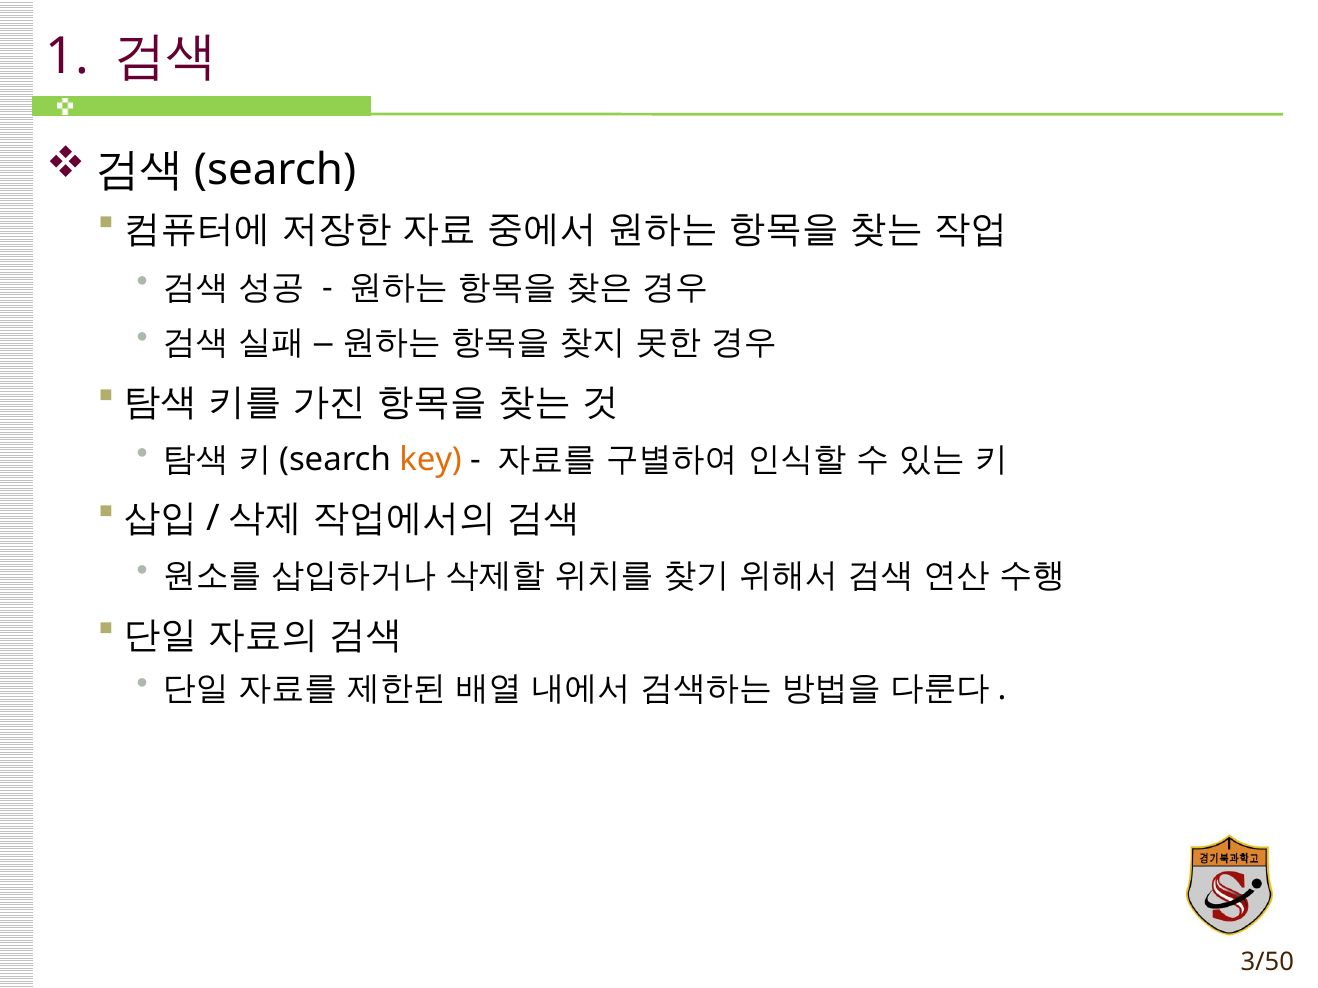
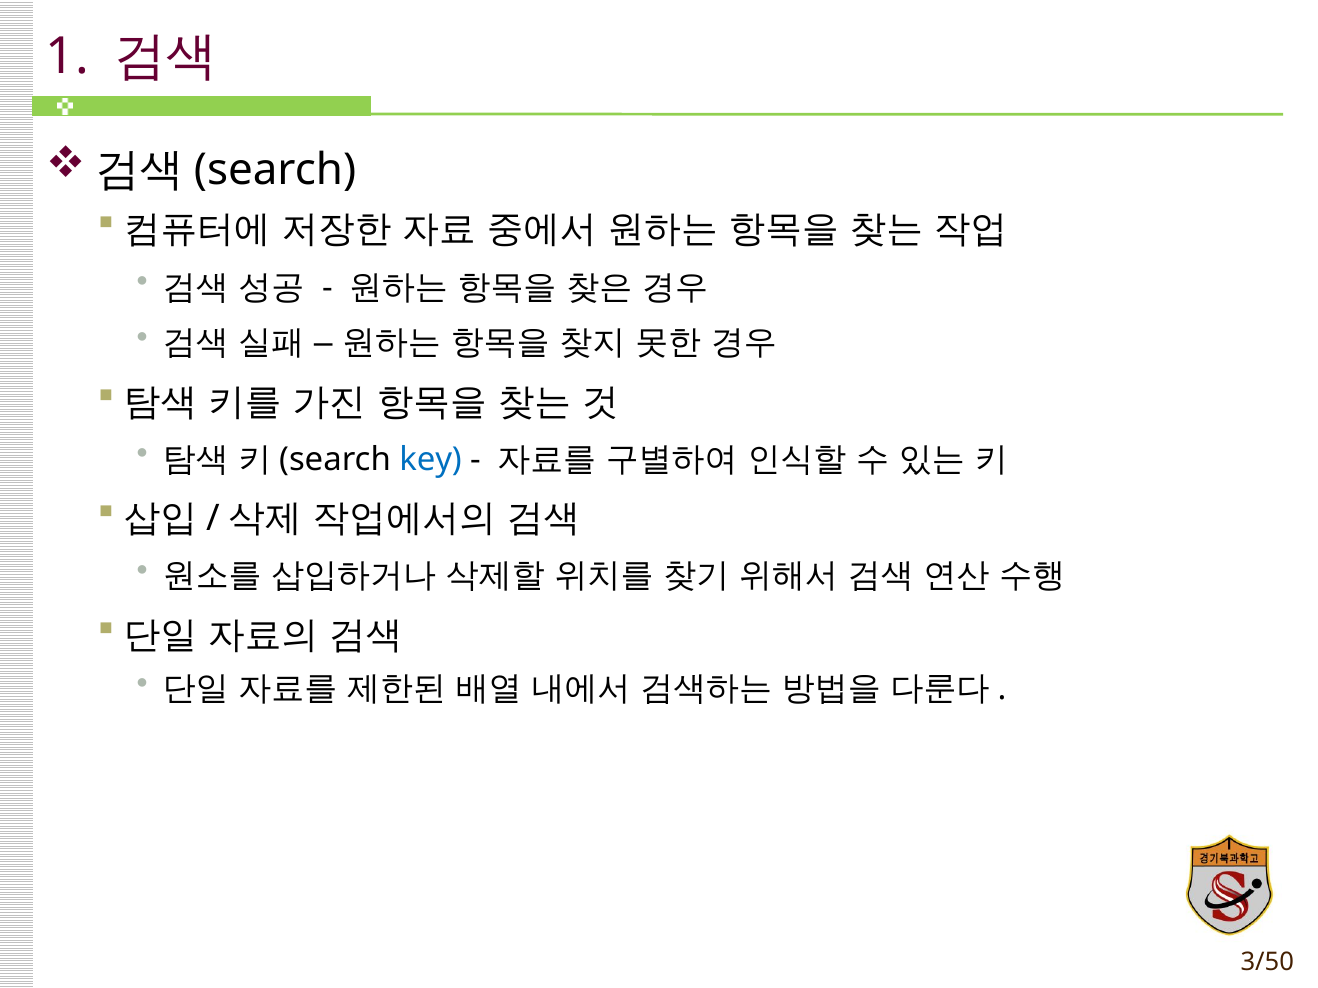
key colour: orange -> blue
